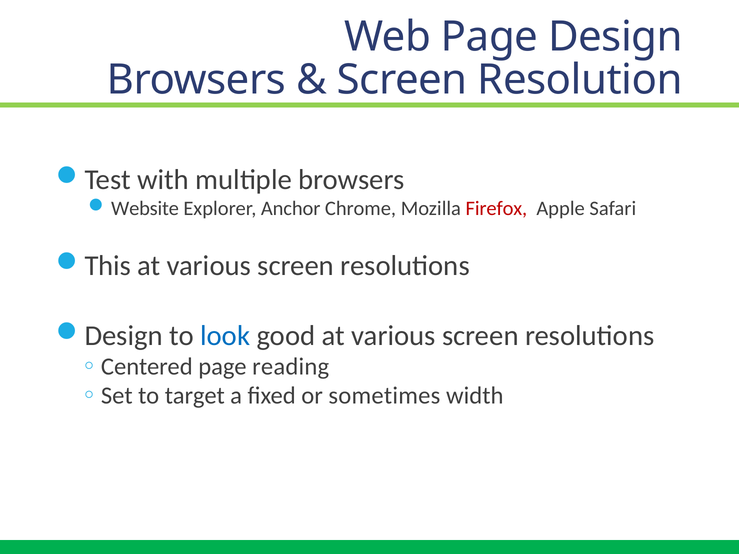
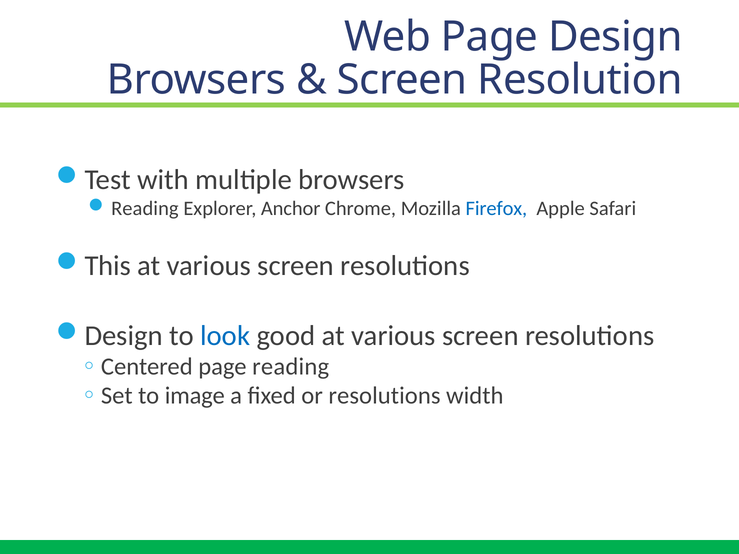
Website at (145, 209): Website -> Reading
Firefox colour: red -> blue
target: target -> image
or sometimes: sometimes -> resolutions
